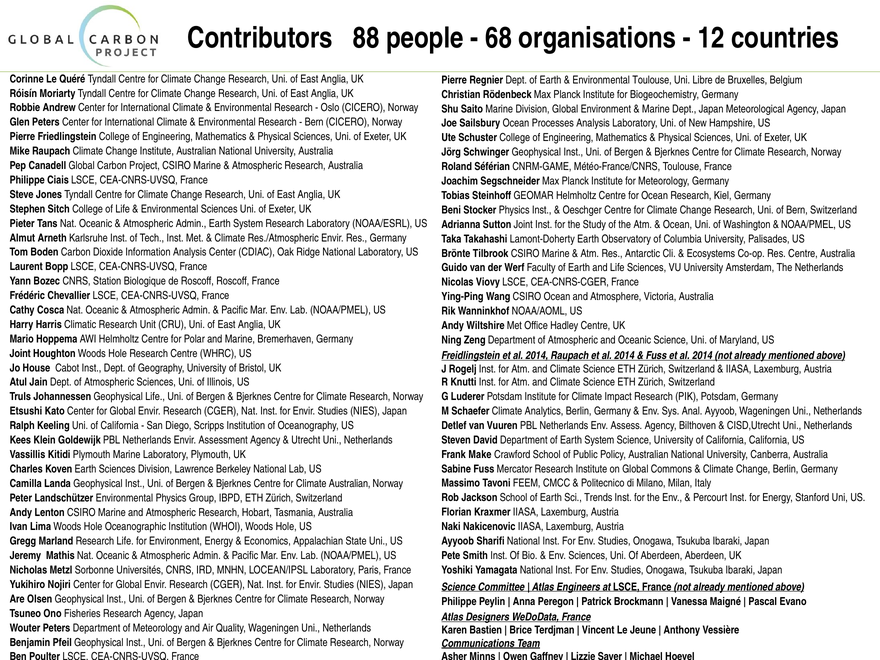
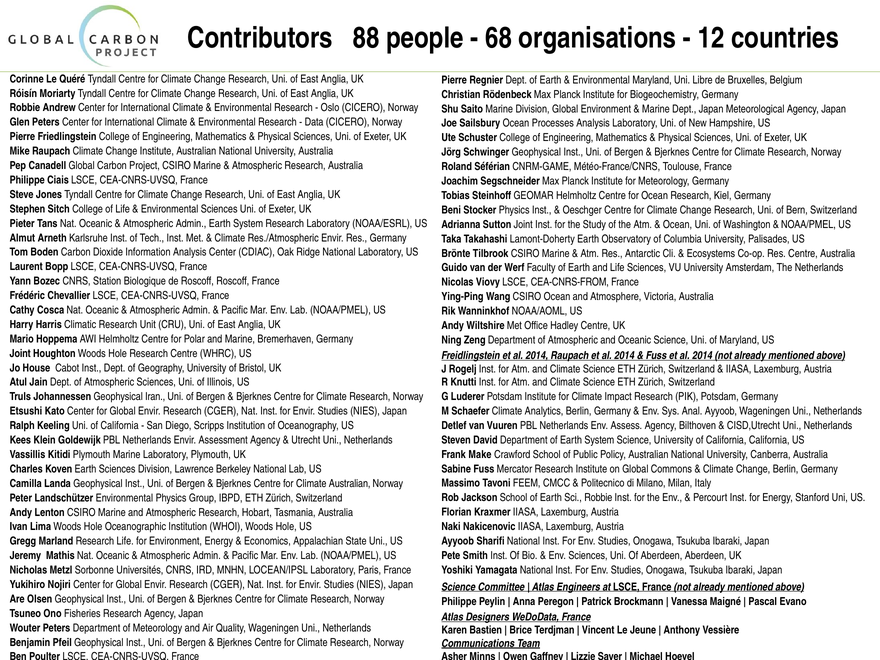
Environmental Toulouse: Toulouse -> Maryland
Bern at (314, 122): Bern -> Data
CEA-CNRS-CGER: CEA-CNRS-CGER -> CEA-CNRS-FROM
Geophysical Life: Life -> Iran
Sci Trends: Trends -> Robbie
